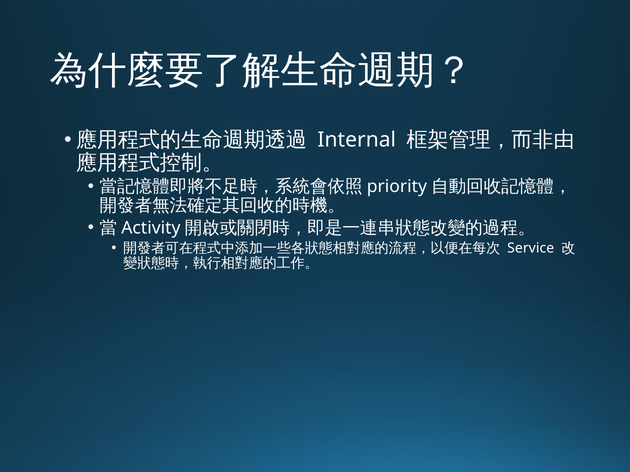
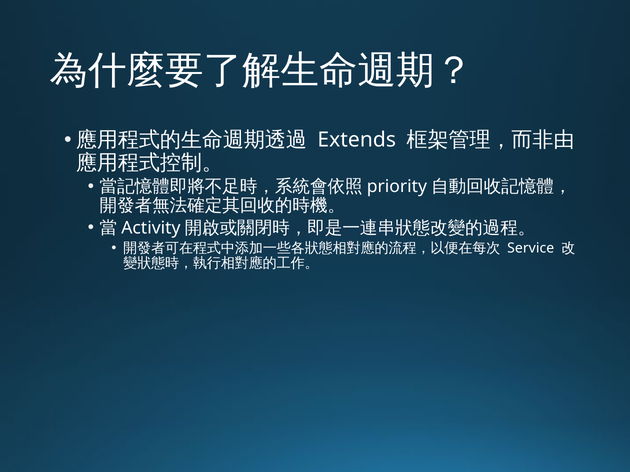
Internal: Internal -> Extends
